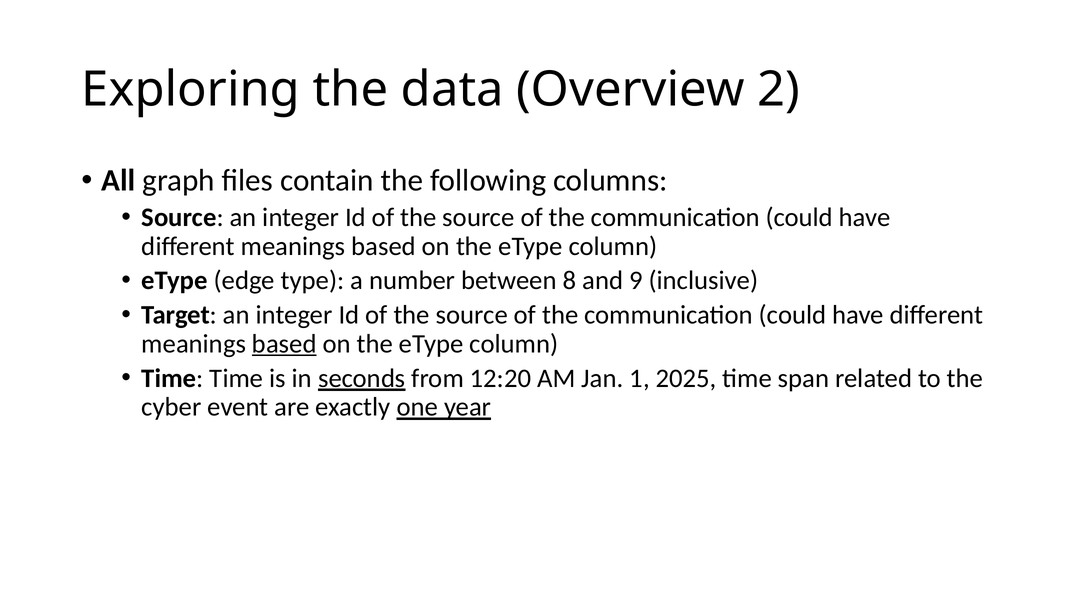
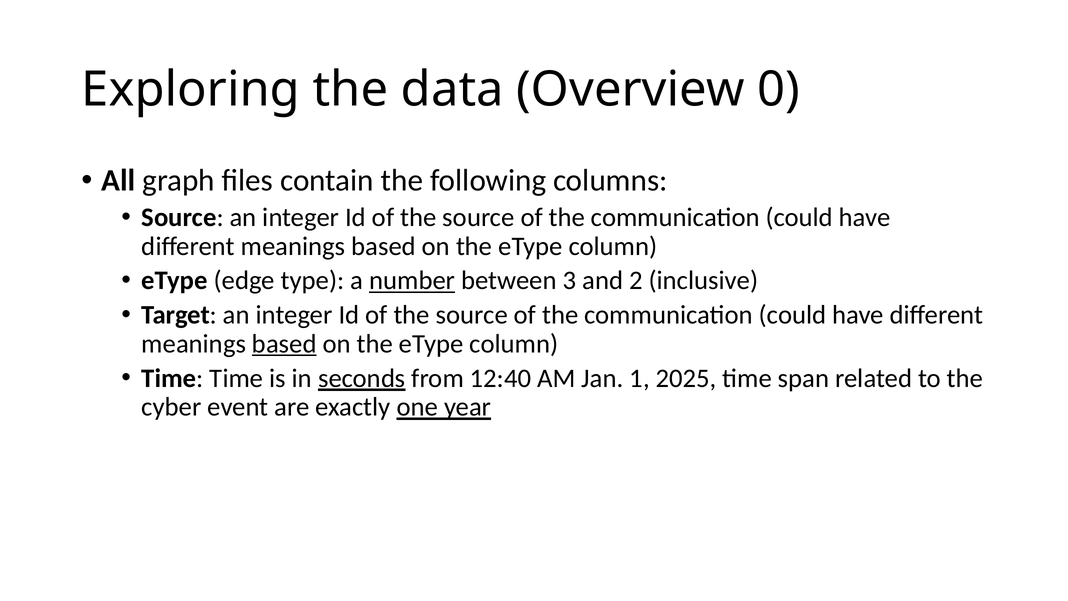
2: 2 -> 0
number underline: none -> present
8: 8 -> 3
9: 9 -> 2
12:20: 12:20 -> 12:40
